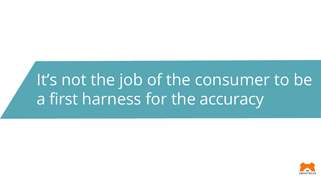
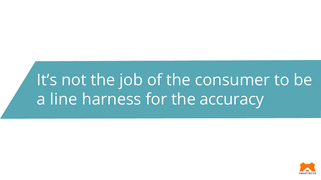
first: first -> line
